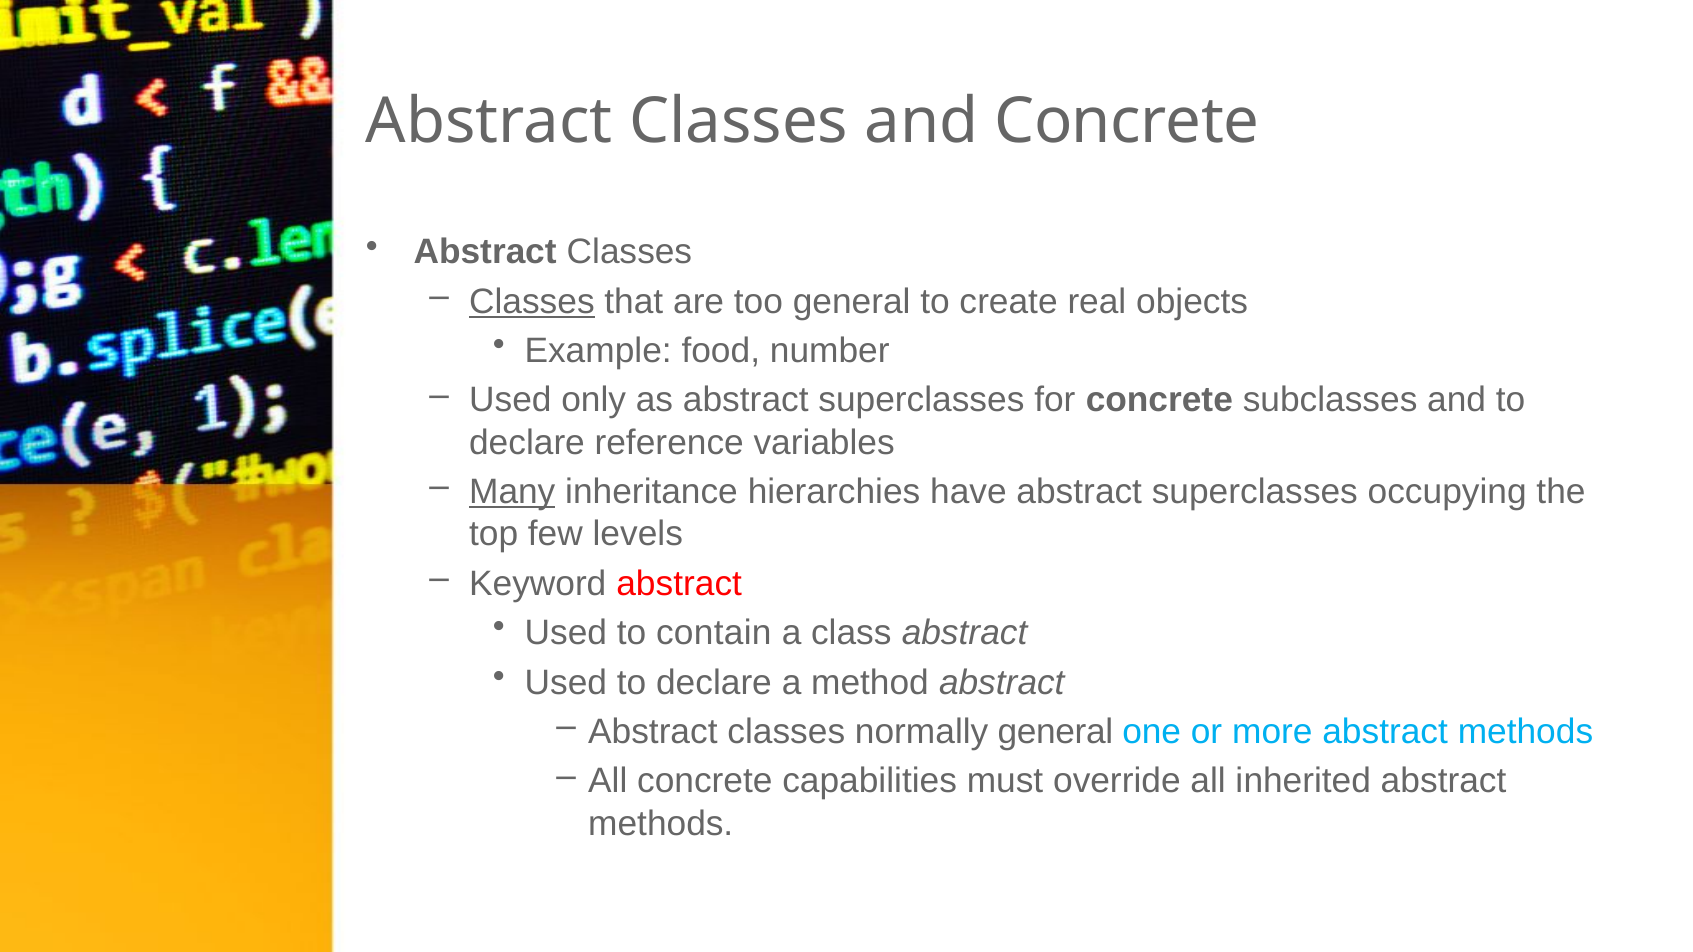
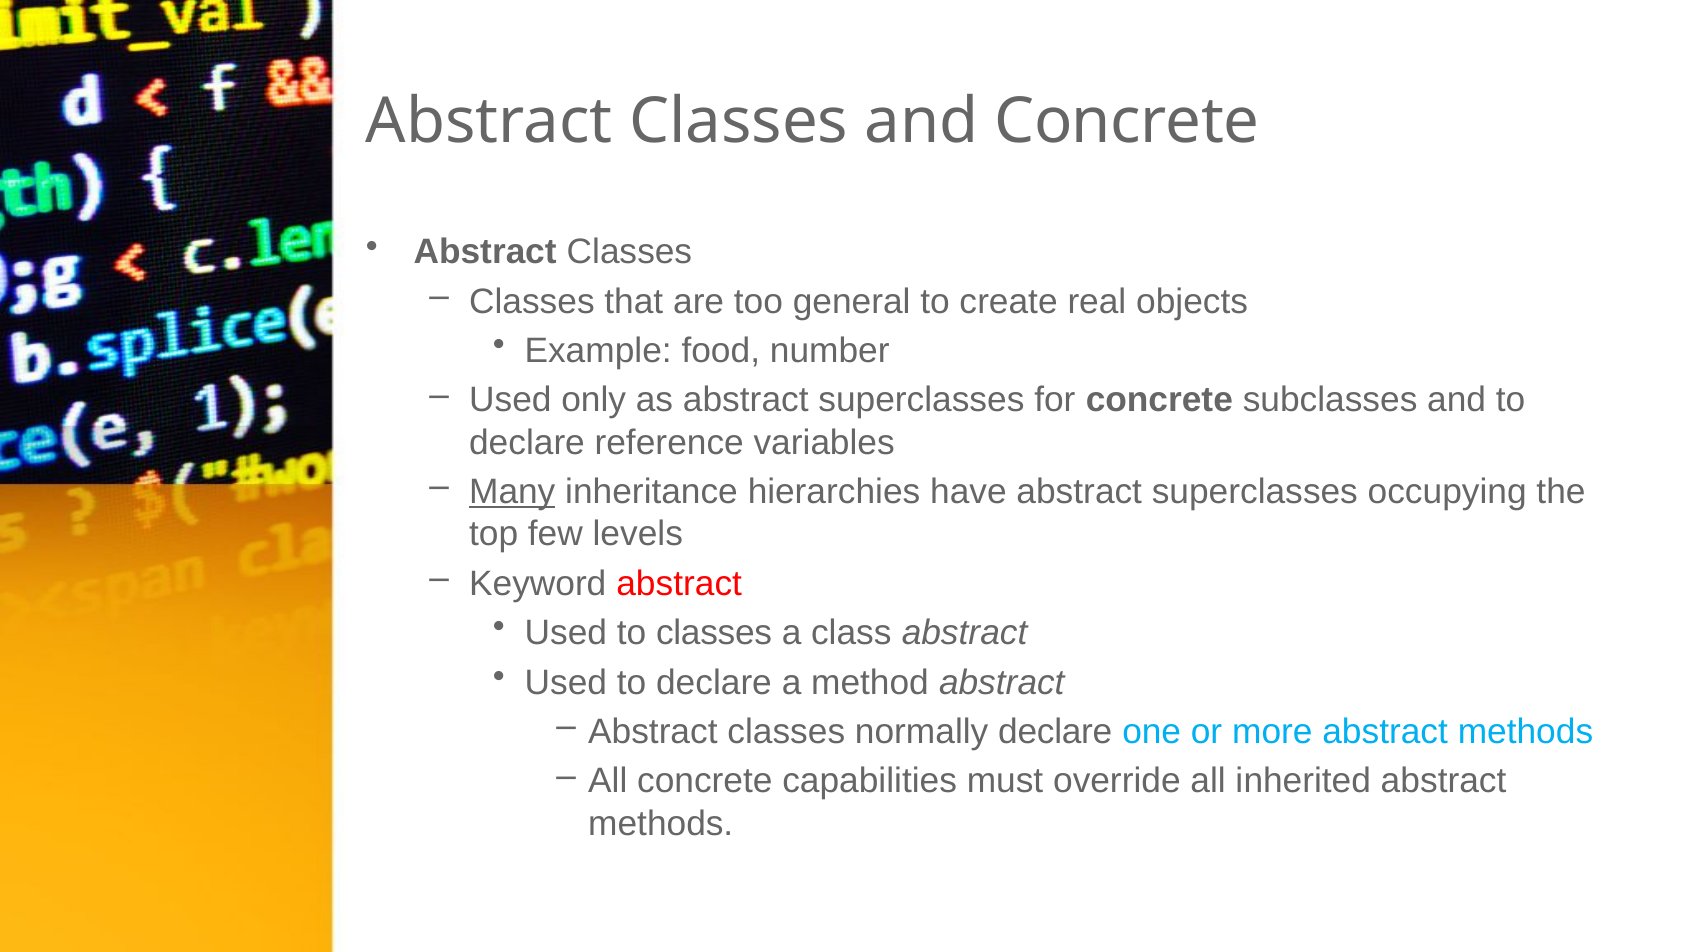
Classes at (532, 302) underline: present -> none
to contain: contain -> classes
normally general: general -> declare
